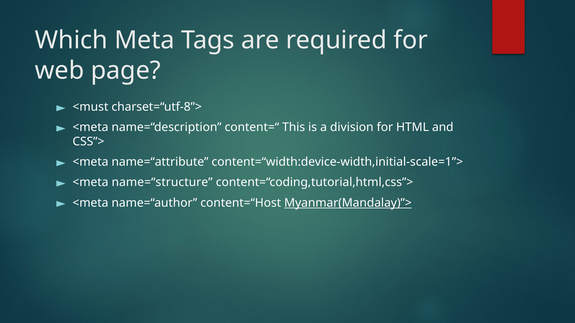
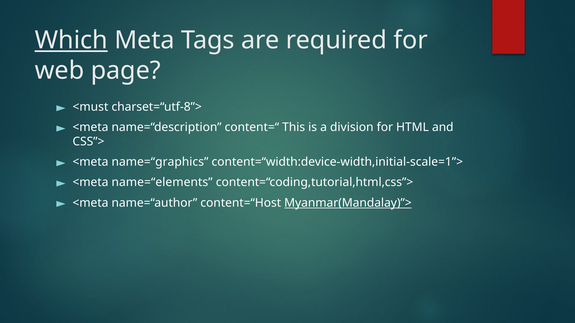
Which underline: none -> present
name=“attribute: name=“attribute -> name=“graphics
name=“structure: name=“structure -> name=“elements
